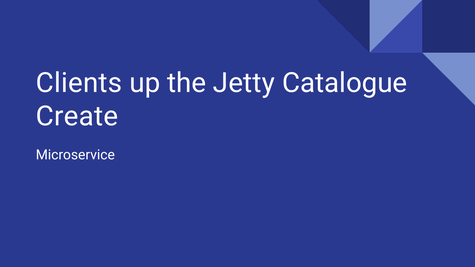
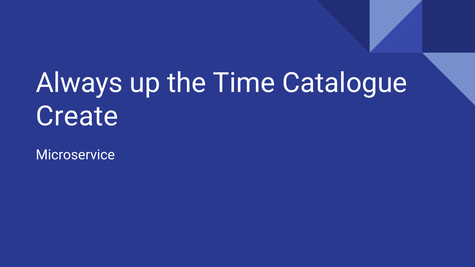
Clients: Clients -> Always
Jetty: Jetty -> Time
